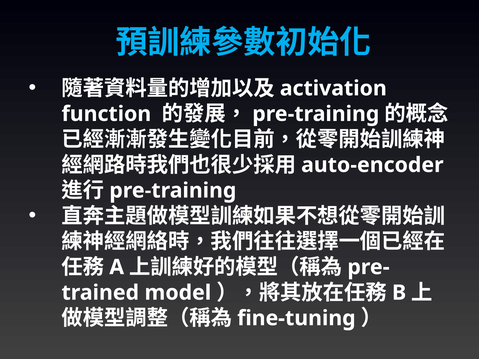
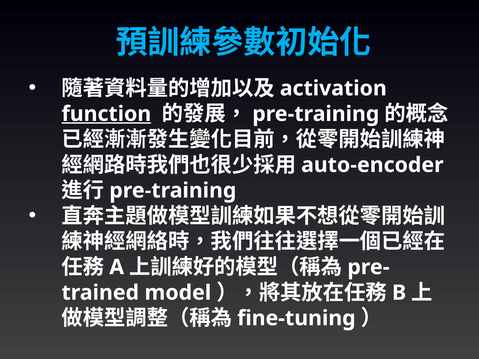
function underline: none -> present
